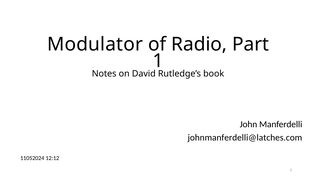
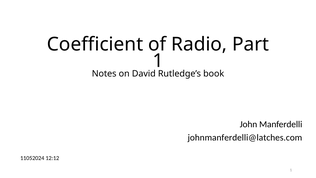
Modulator: Modulator -> Coefficient
